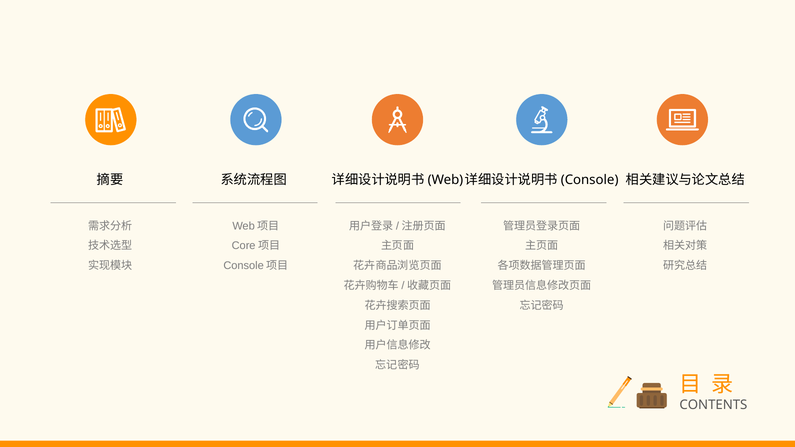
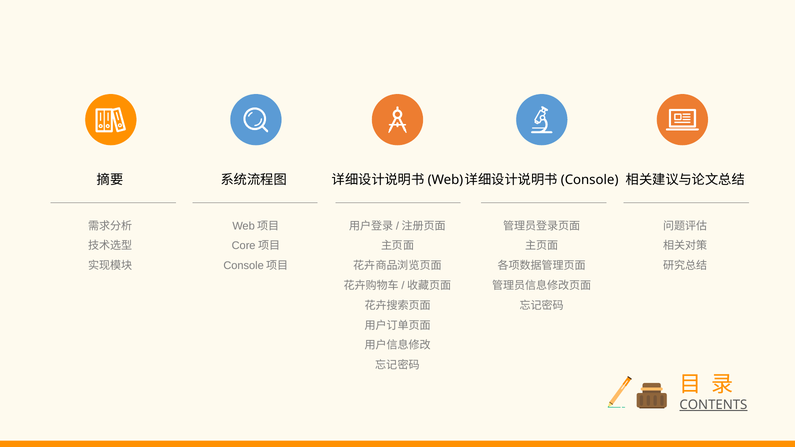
CONTENTS underline: none -> present
